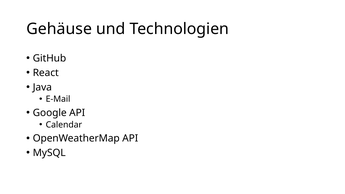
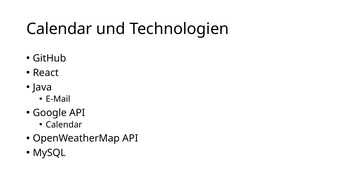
Gehäuse at (59, 29): Gehäuse -> Calendar
